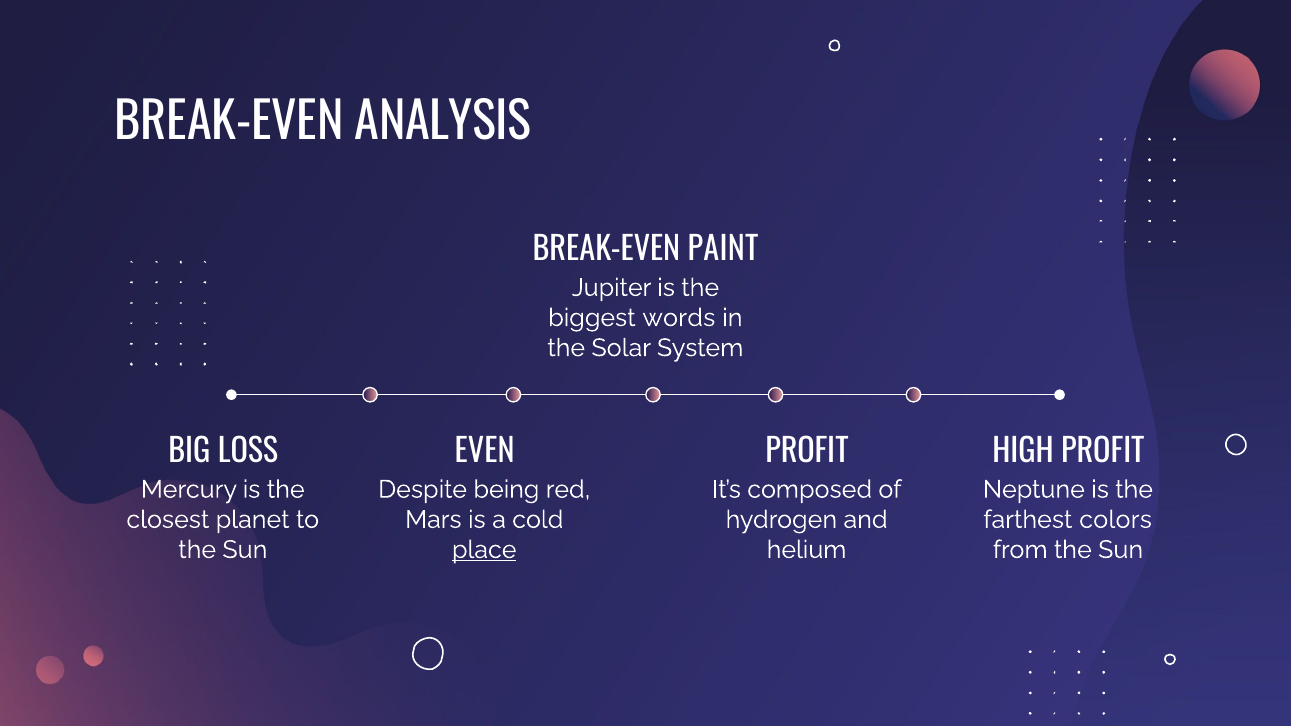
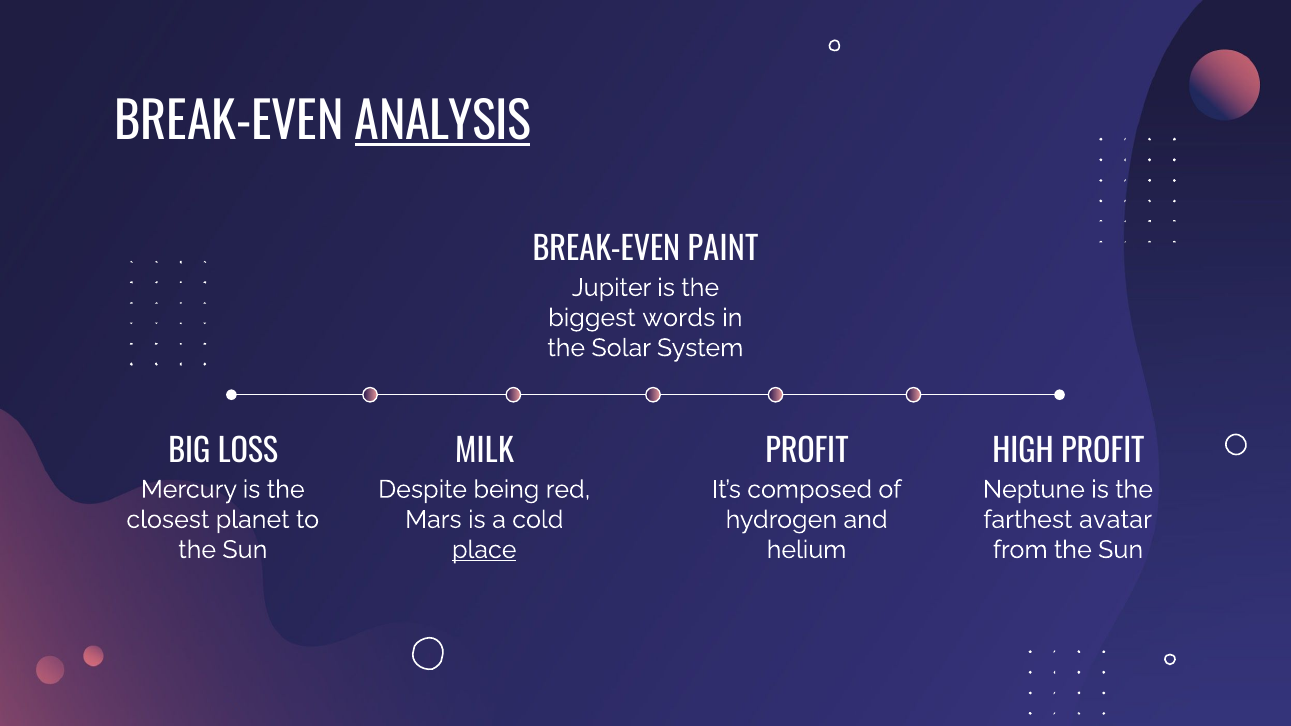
ANALYSIS underline: none -> present
EVEN: EVEN -> MILK
colors: colors -> avatar
